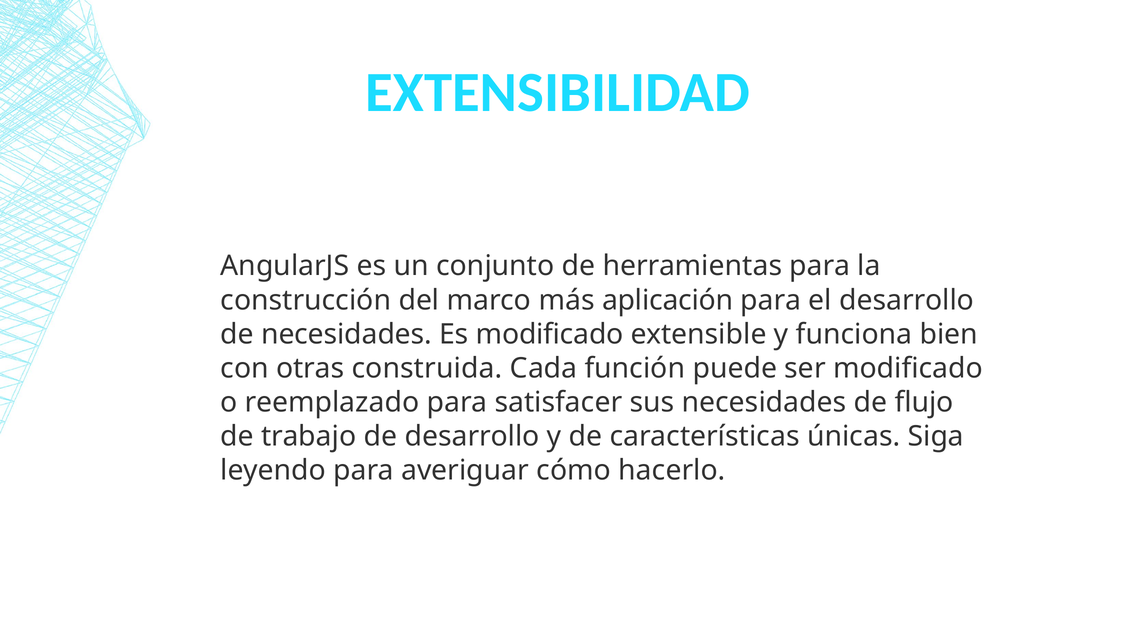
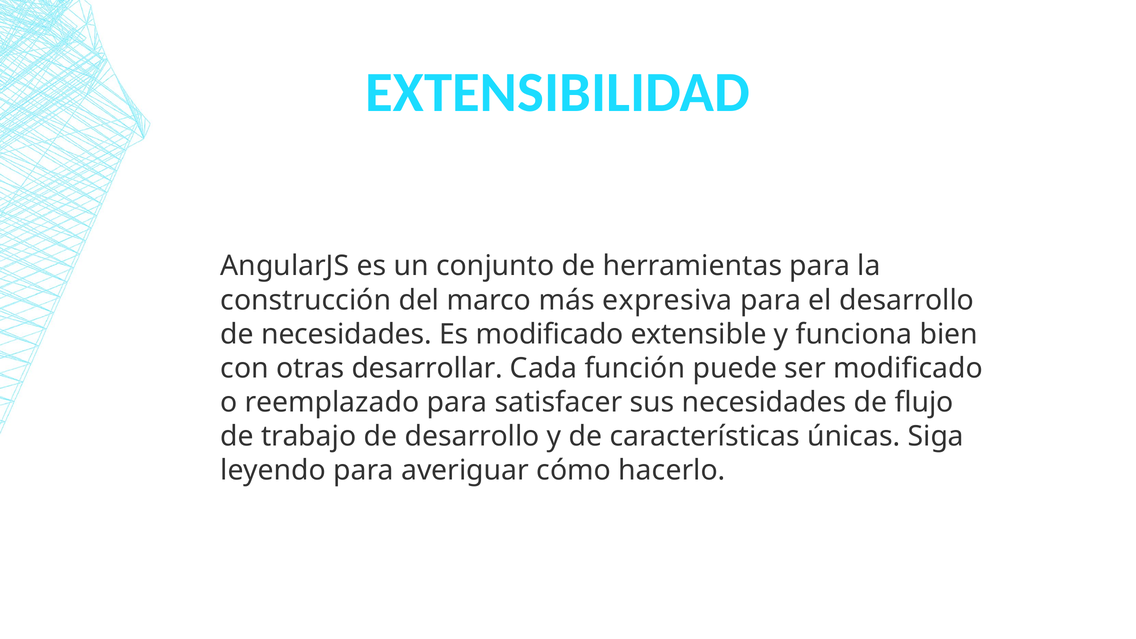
aplicación: aplicación -> expresiva
construida: construida -> desarrollar
